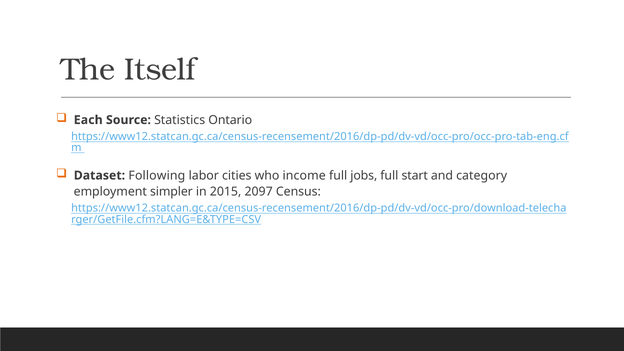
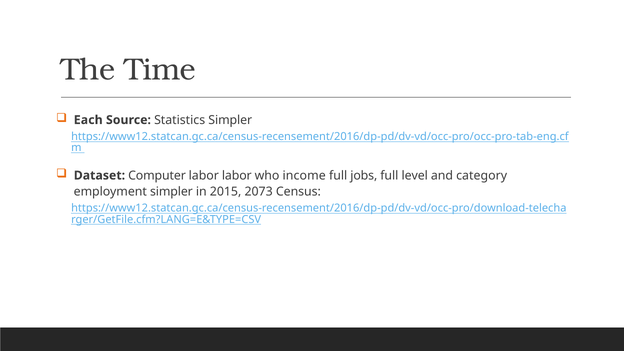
Itself: Itself -> Time
Statistics Ontario: Ontario -> Simpler
Following: Following -> Computer
labor cities: cities -> labor
start: start -> level
2097: 2097 -> 2073
